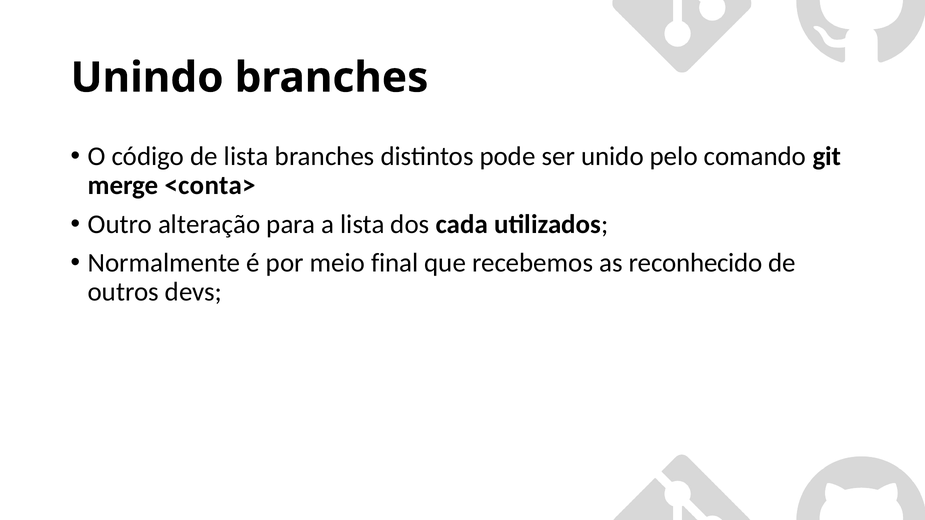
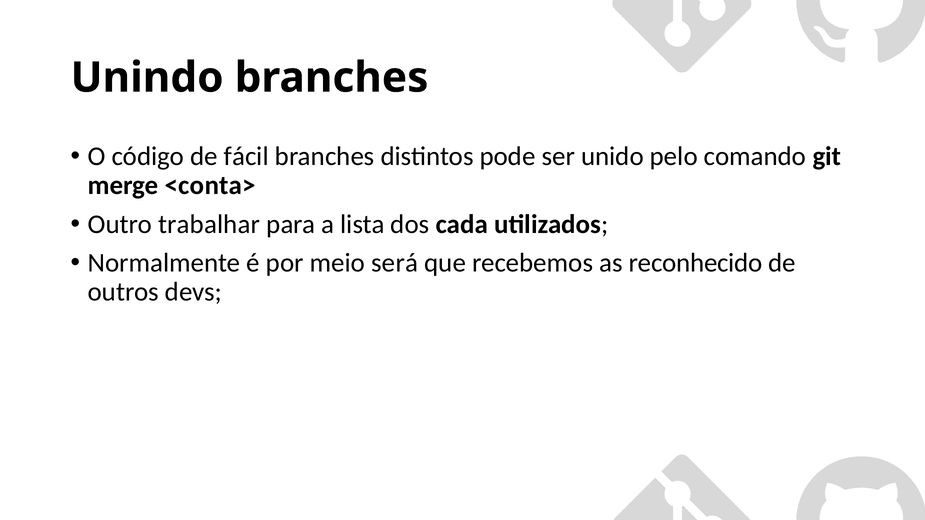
de lista: lista -> fácil
alteração: alteração -> trabalhar
final: final -> será
